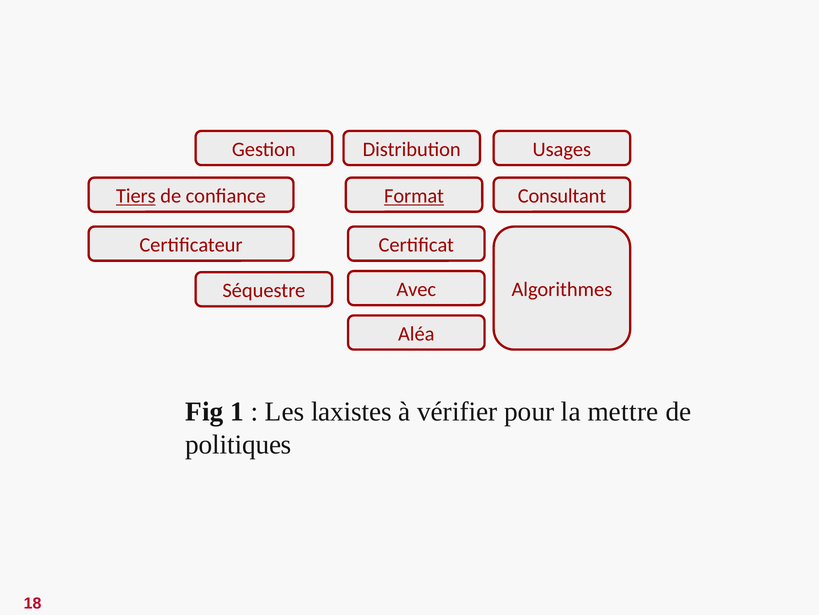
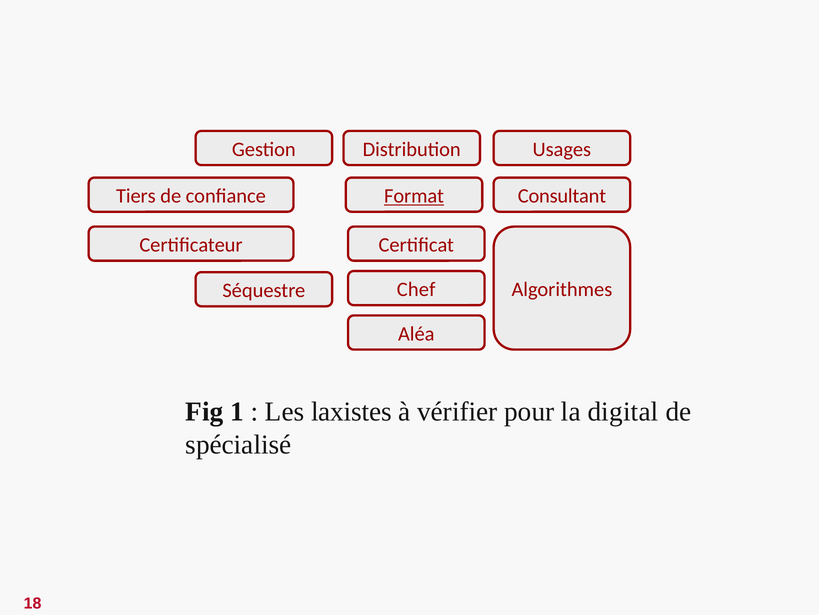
Tiers underline: present -> none
Avec: Avec -> Chef
mettre: mettre -> digital
politiques: politiques -> spécialisé
